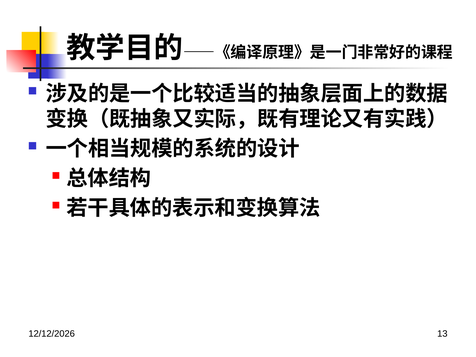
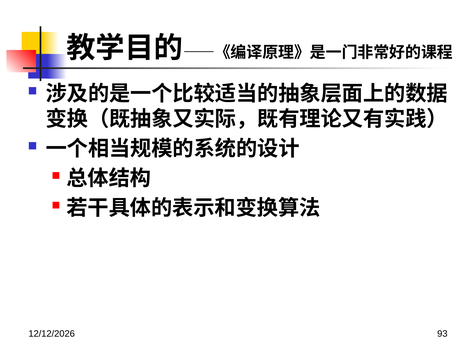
13: 13 -> 93
